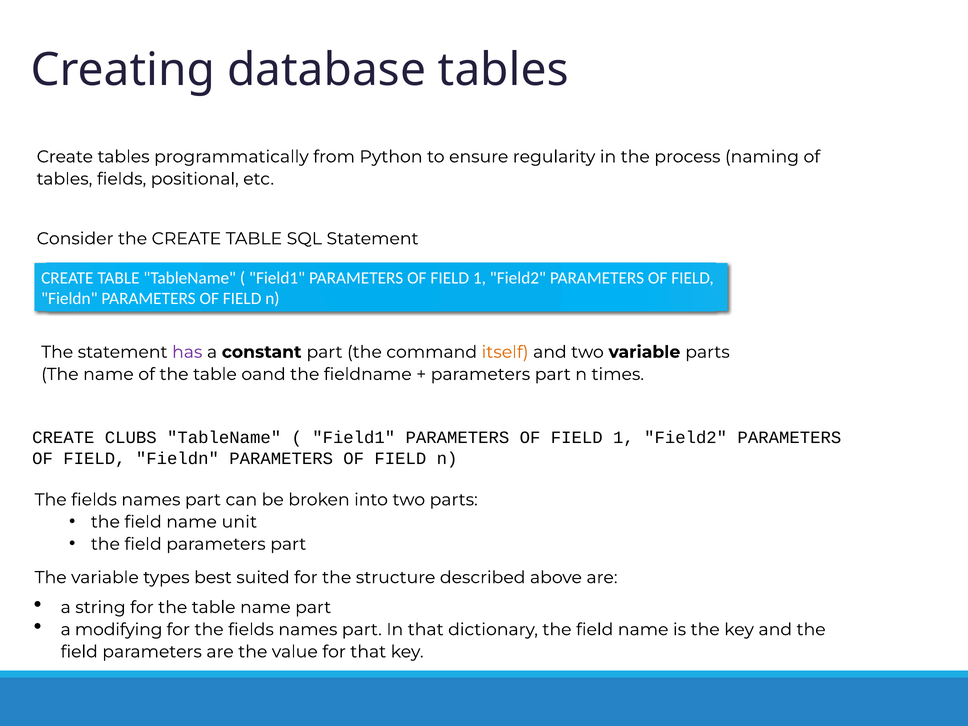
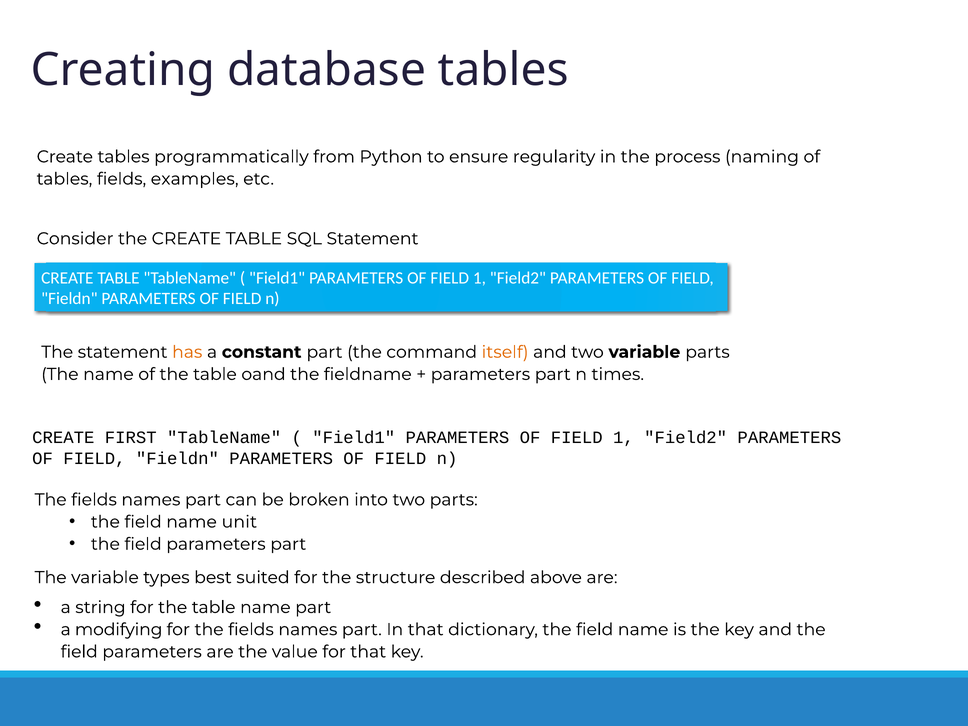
positional: positional -> examples
has colour: purple -> orange
CLUBS: CLUBS -> FIRST
